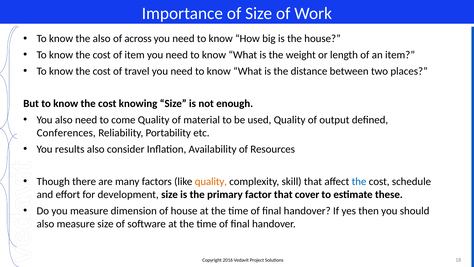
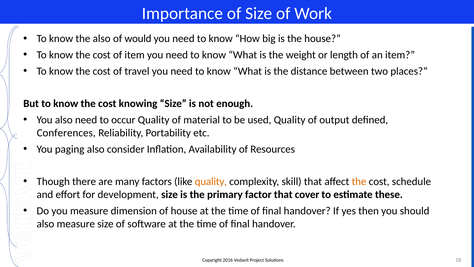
across: across -> would
come: come -> occur
results: results -> paging
the at (359, 181) colour: blue -> orange
